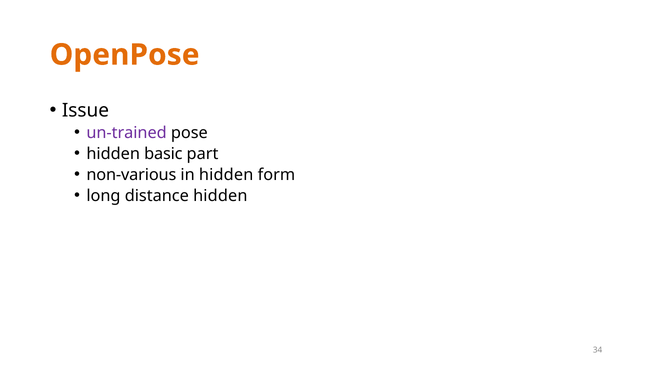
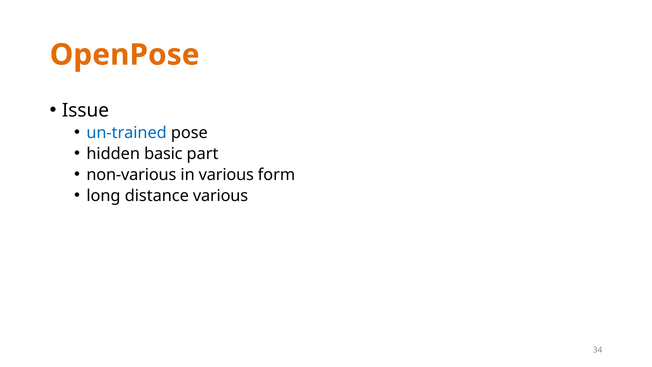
un-trained colour: purple -> blue
in hidden: hidden -> various
distance hidden: hidden -> various
